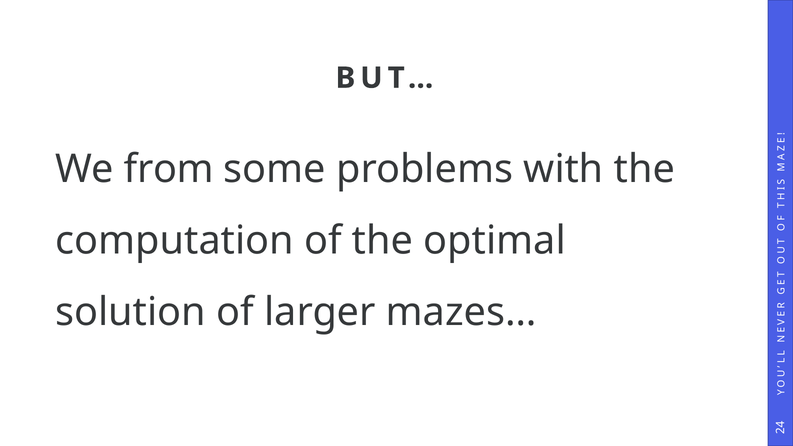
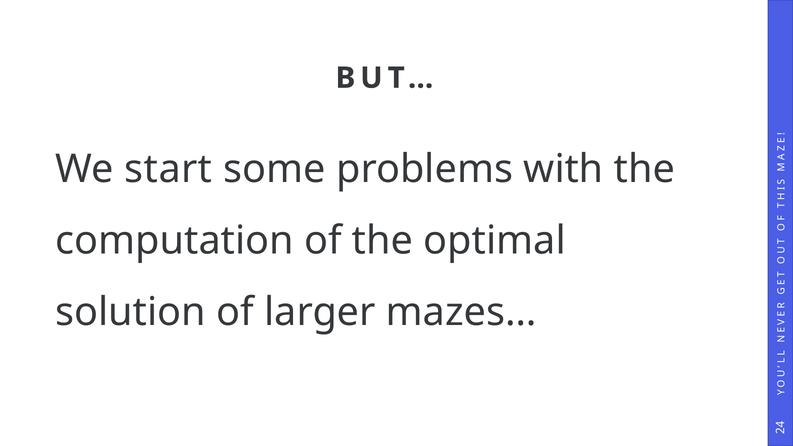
from: from -> start
